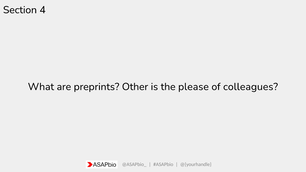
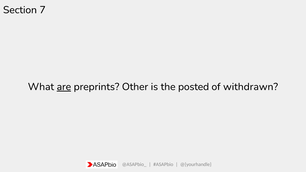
4: 4 -> 7
are underline: none -> present
please: please -> posted
colleagues: colleagues -> withdrawn
